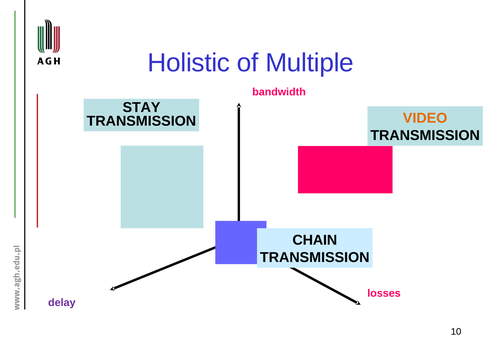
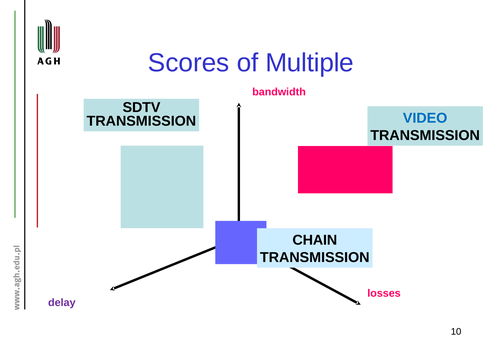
Holistic: Holistic -> Scores
STAY: STAY -> SDTV
VIDEO colour: orange -> blue
